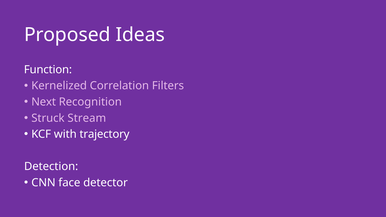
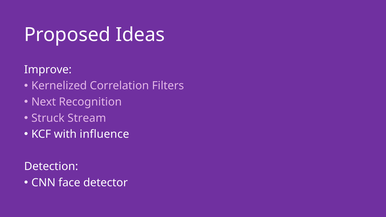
Function: Function -> Improve
trajectory: trajectory -> influence
